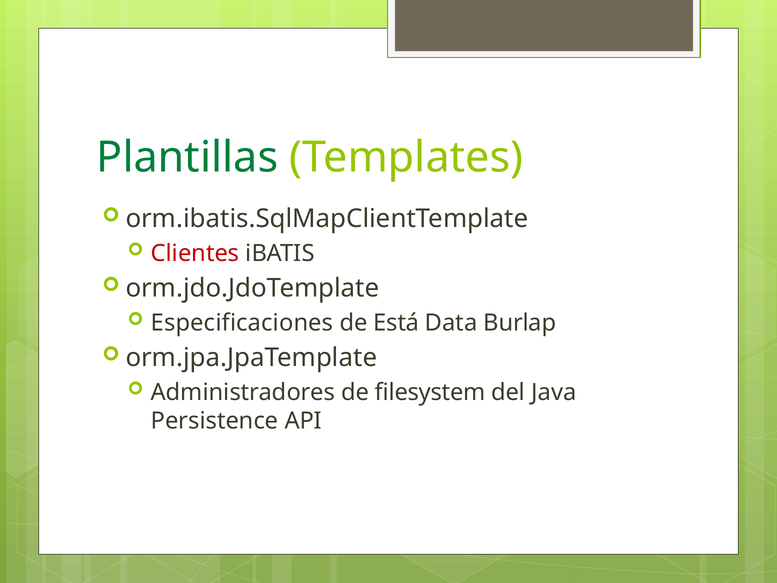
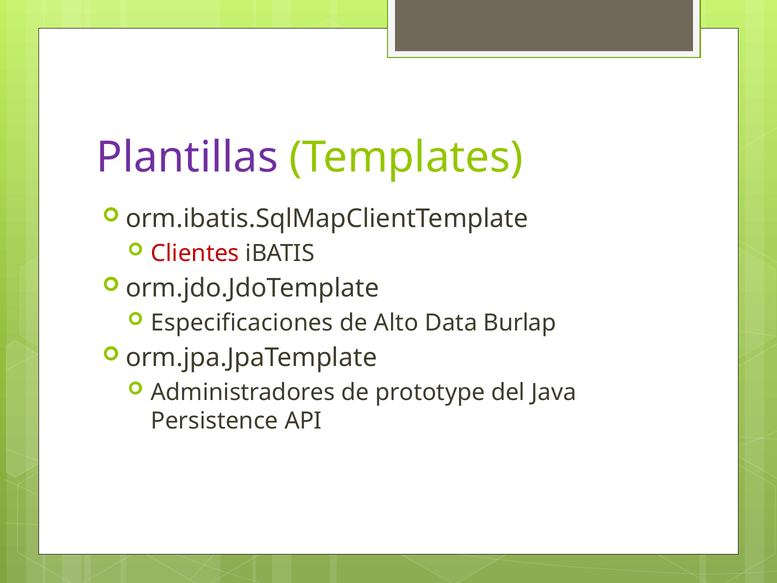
Plantillas colour: green -> purple
Está: Está -> Alto
filesystem: filesystem -> prototype
